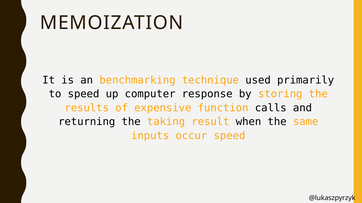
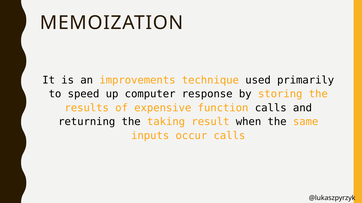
benchmarking: benchmarking -> improvements
occur speed: speed -> calls
